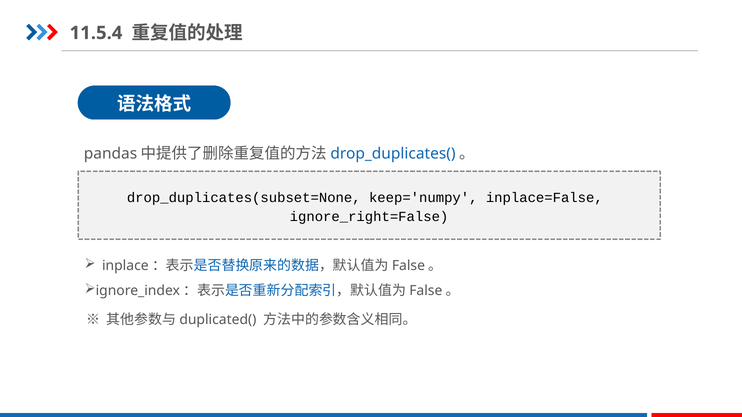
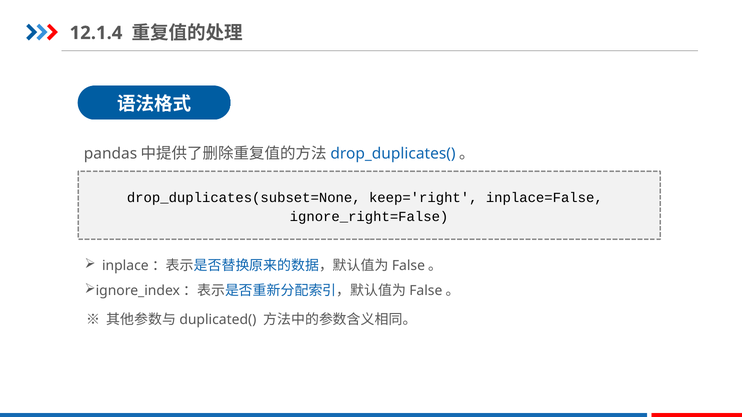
11.5.4: 11.5.4 -> 12.1.4
keep='numpy: keep='numpy -> keep='right
